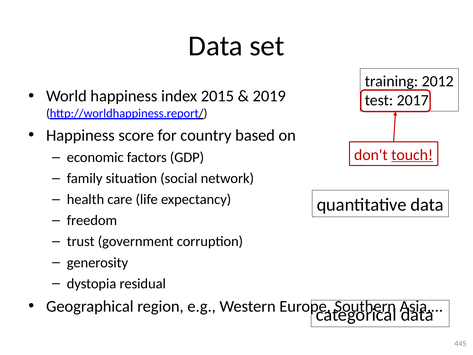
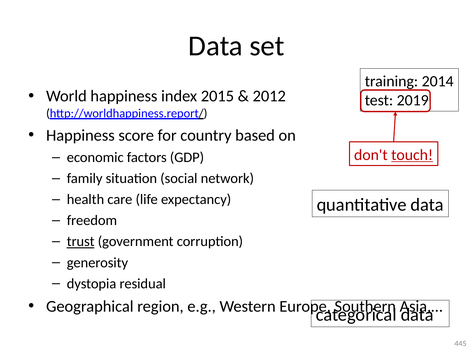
2012: 2012 -> 2014
2019: 2019 -> 2012
2017: 2017 -> 2019
trust underline: none -> present
